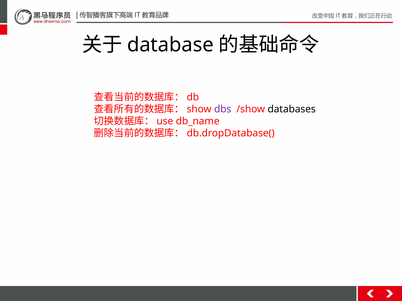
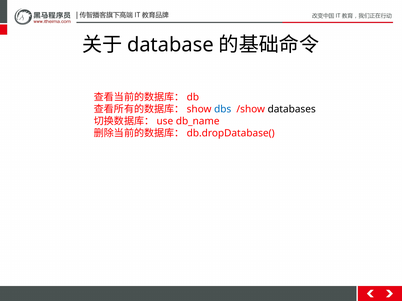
dbs colour: purple -> blue
